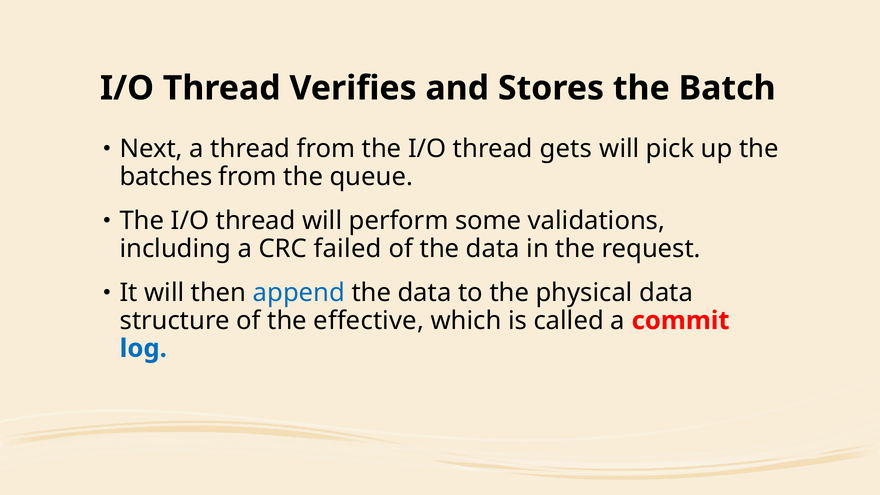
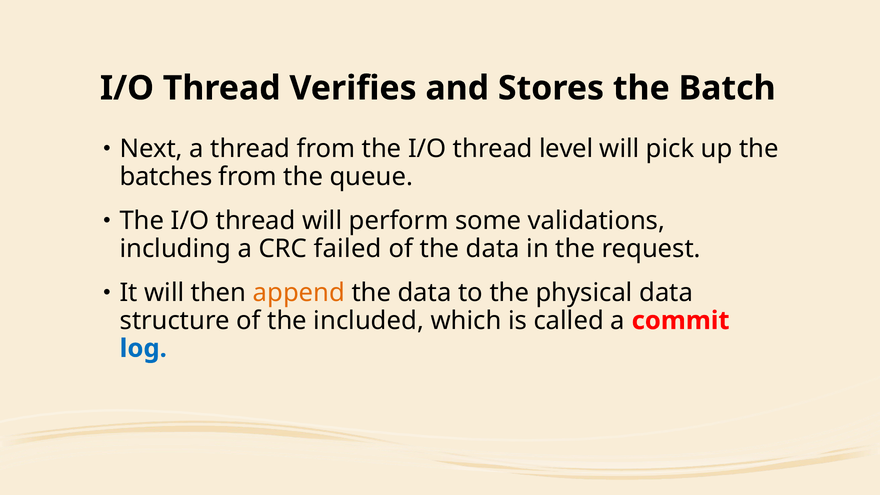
gets: gets -> level
append colour: blue -> orange
effective: effective -> included
